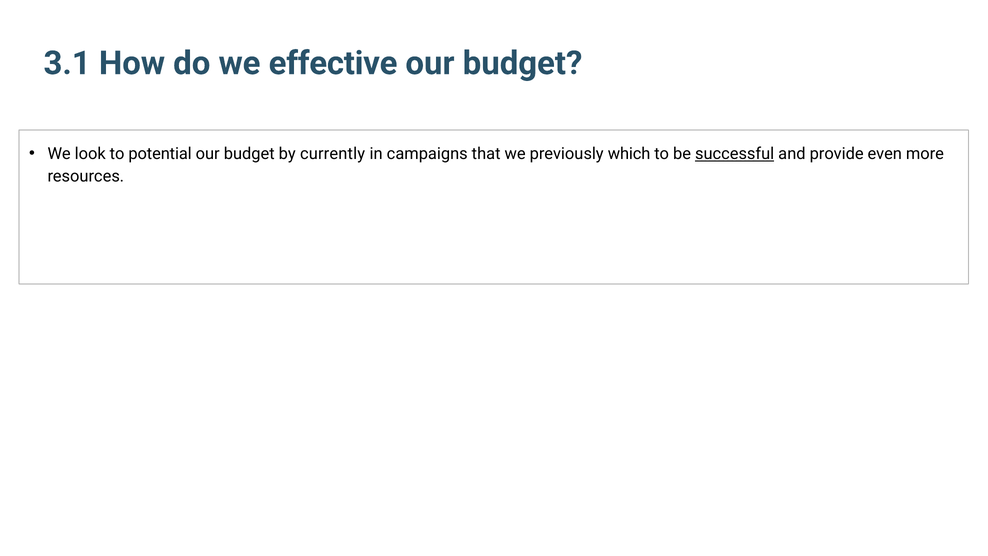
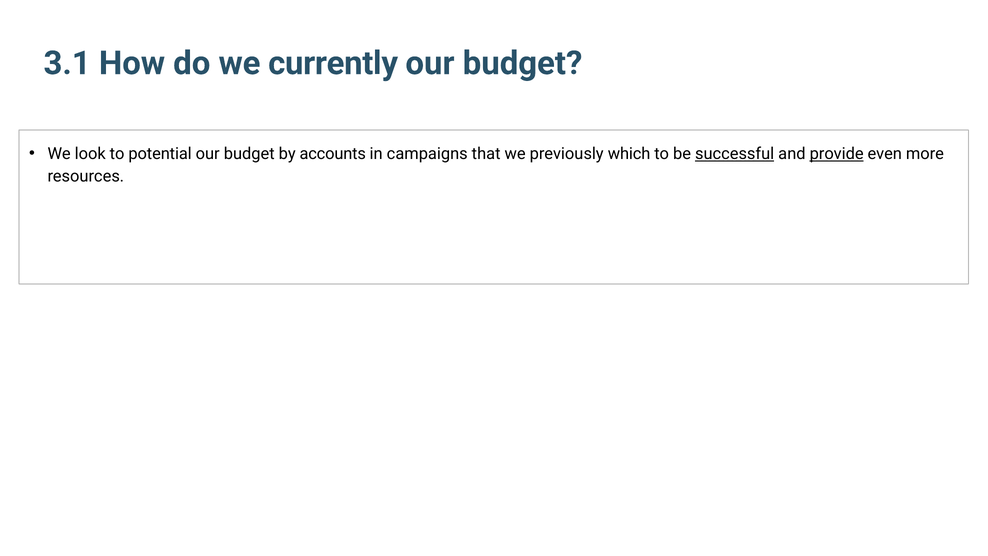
effective: effective -> currently
currently: currently -> accounts
provide underline: none -> present
